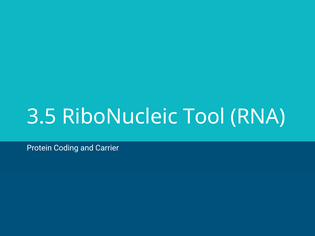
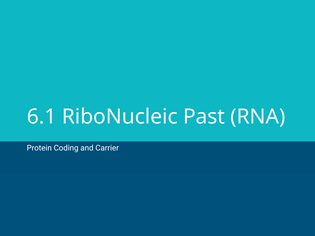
3.5: 3.5 -> 6.1
Tool: Tool -> Past
